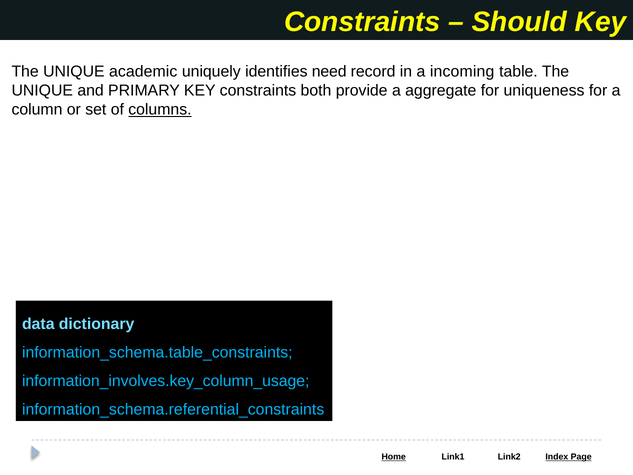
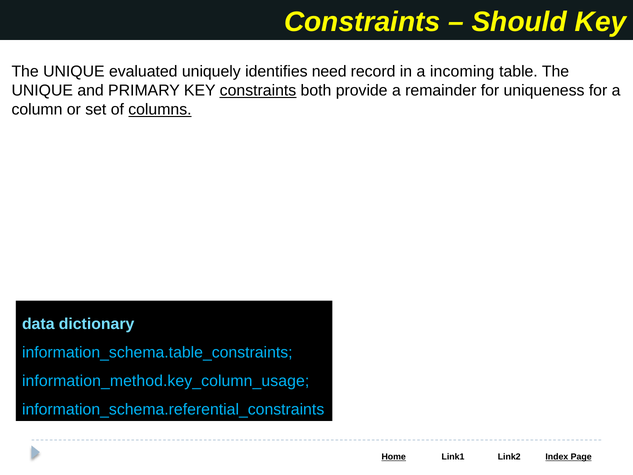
academic: academic -> evaluated
constraints at (258, 91) underline: none -> present
aggregate: aggregate -> remainder
information_involves.key_column_usage: information_involves.key_column_usage -> information_method.key_column_usage
